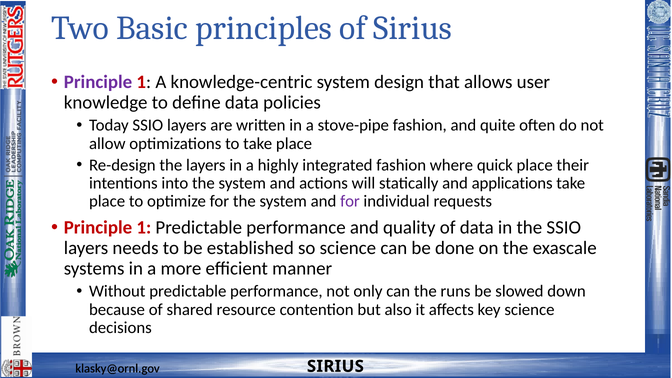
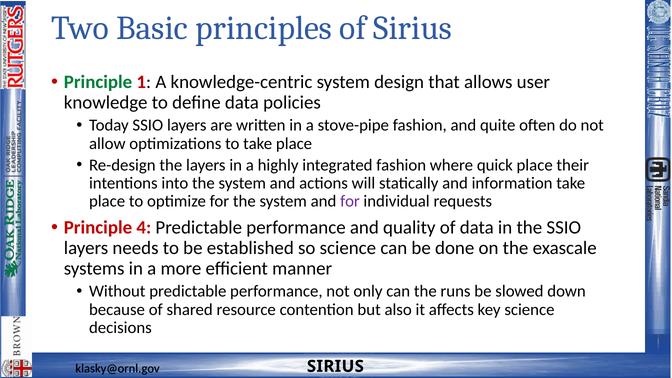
Principle at (98, 82) colour: purple -> green
applications: applications -> information
1 at (144, 228): 1 -> 4
